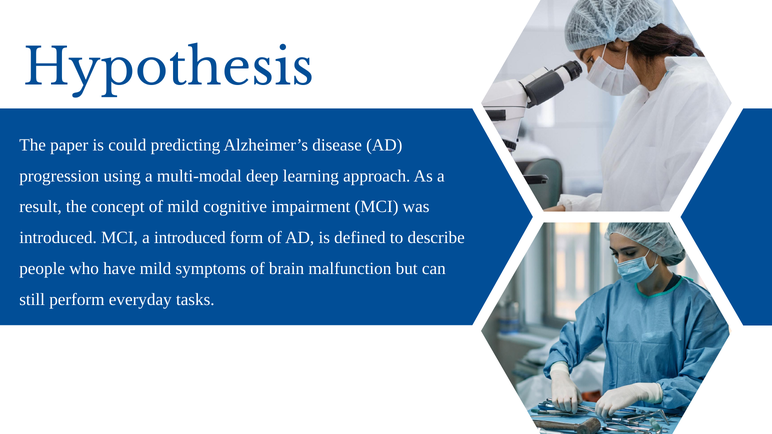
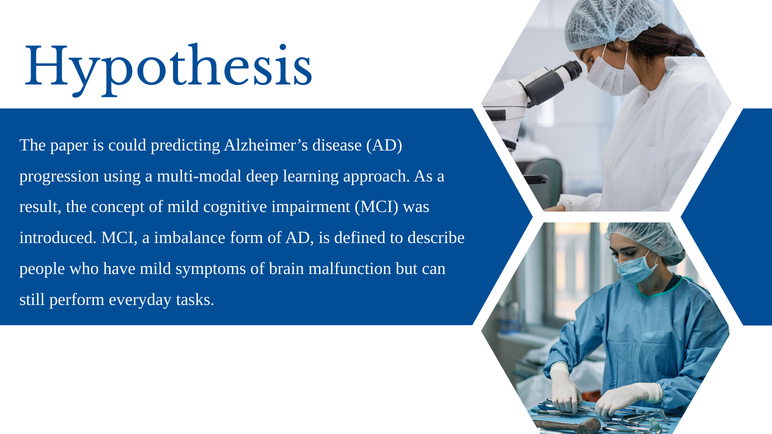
a introduced: introduced -> imbalance
